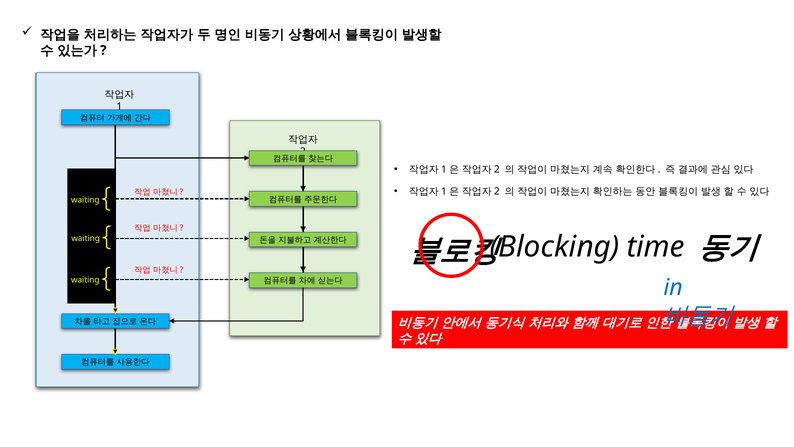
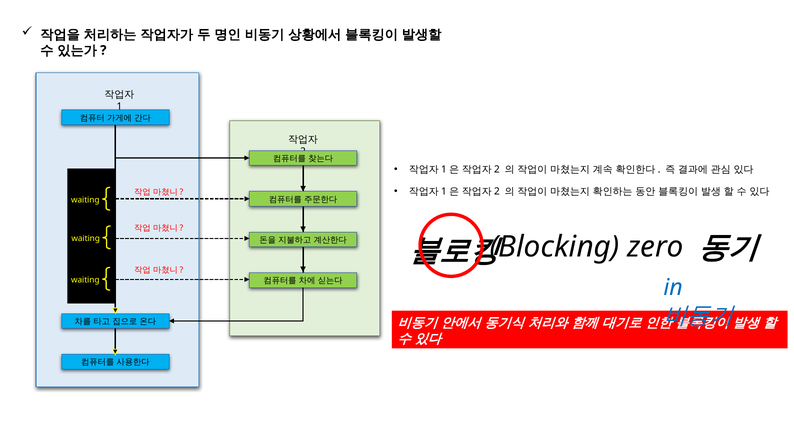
time: time -> zero
